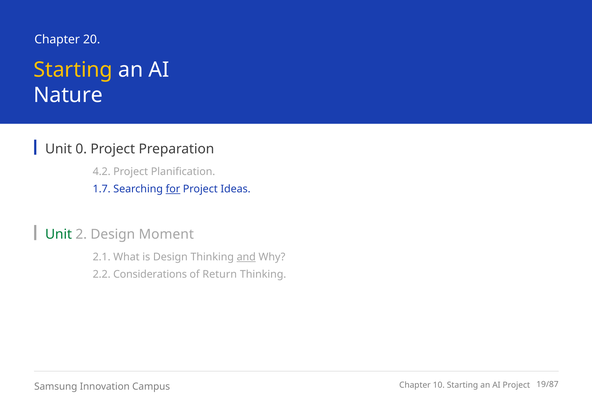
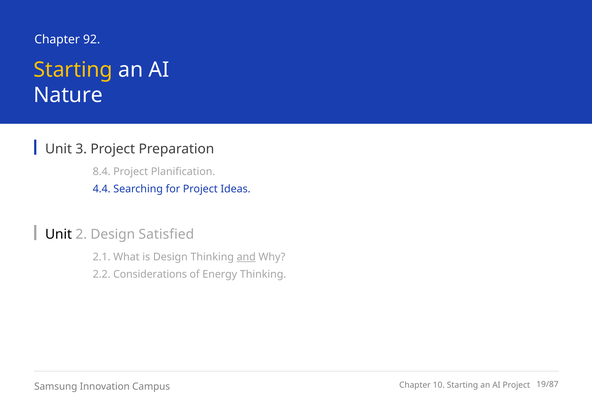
20: 20 -> 92
0: 0 -> 3
4.2: 4.2 -> 8.4
1.7: 1.7 -> 4.4
for underline: present -> none
Unit at (59, 234) colour: green -> black
Moment: Moment -> Satisfied
Return: Return -> Energy
